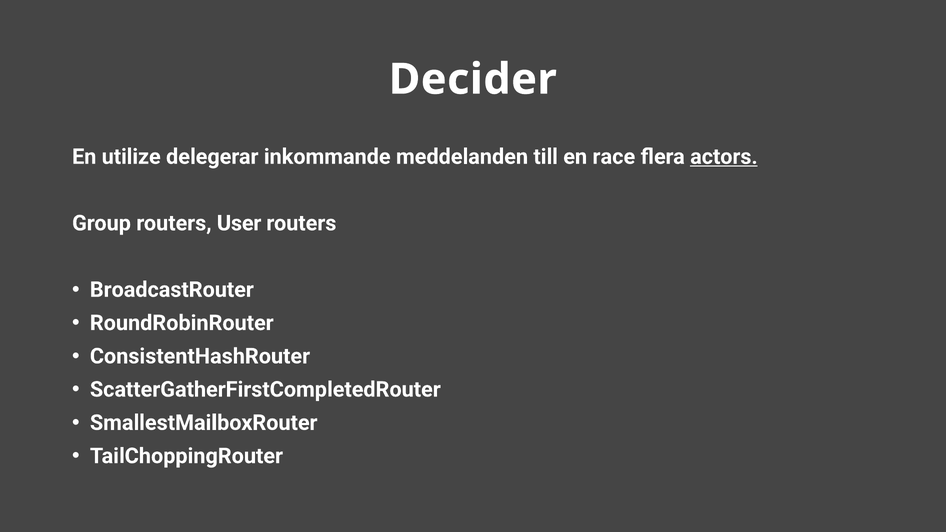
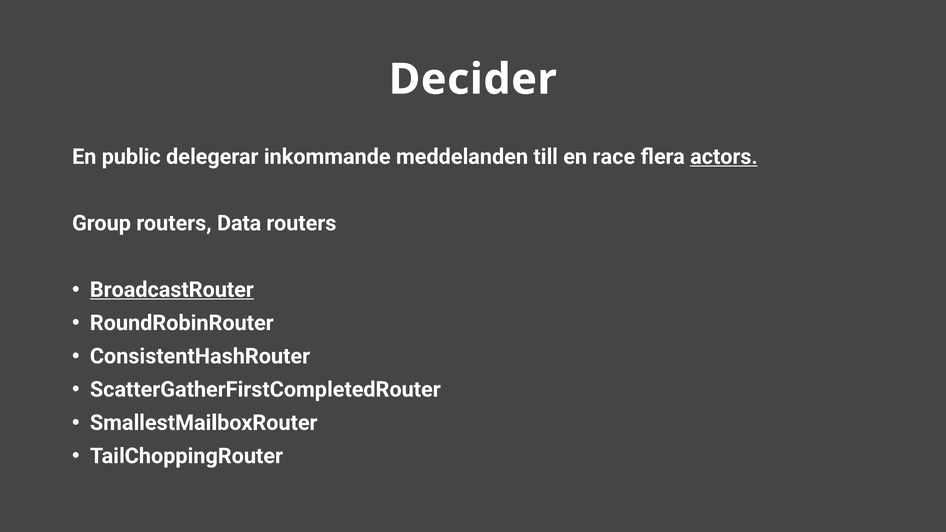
utilize: utilize -> public
User: User -> Data
BroadcastRouter underline: none -> present
